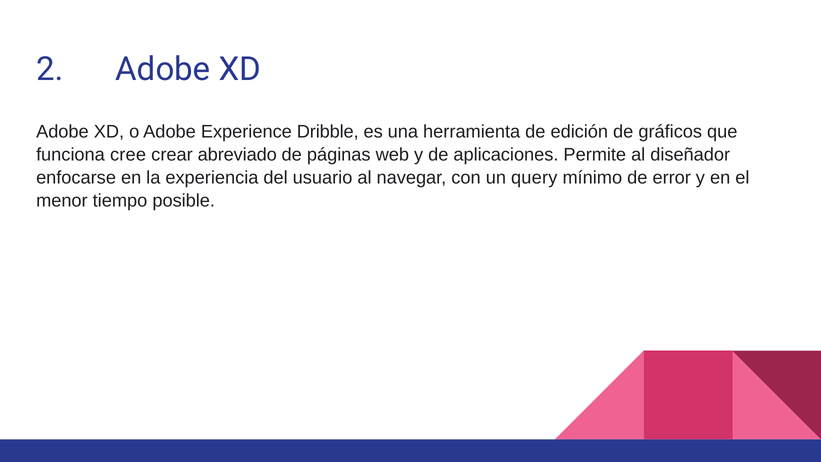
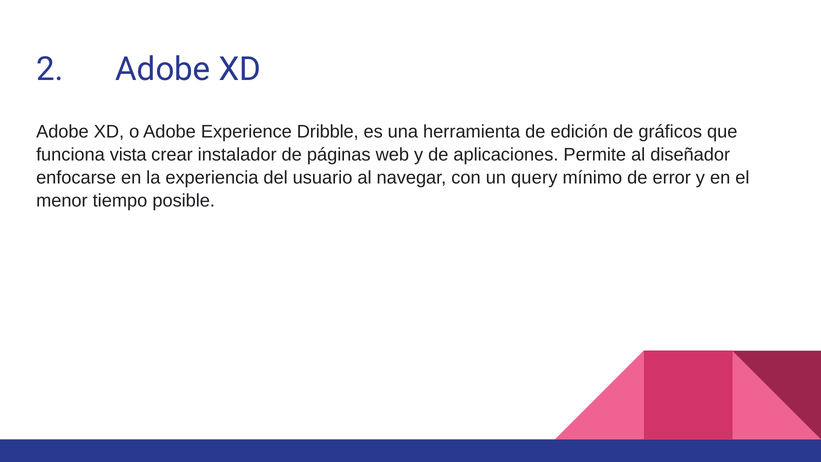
cree: cree -> vista
abreviado: abreviado -> instalador
